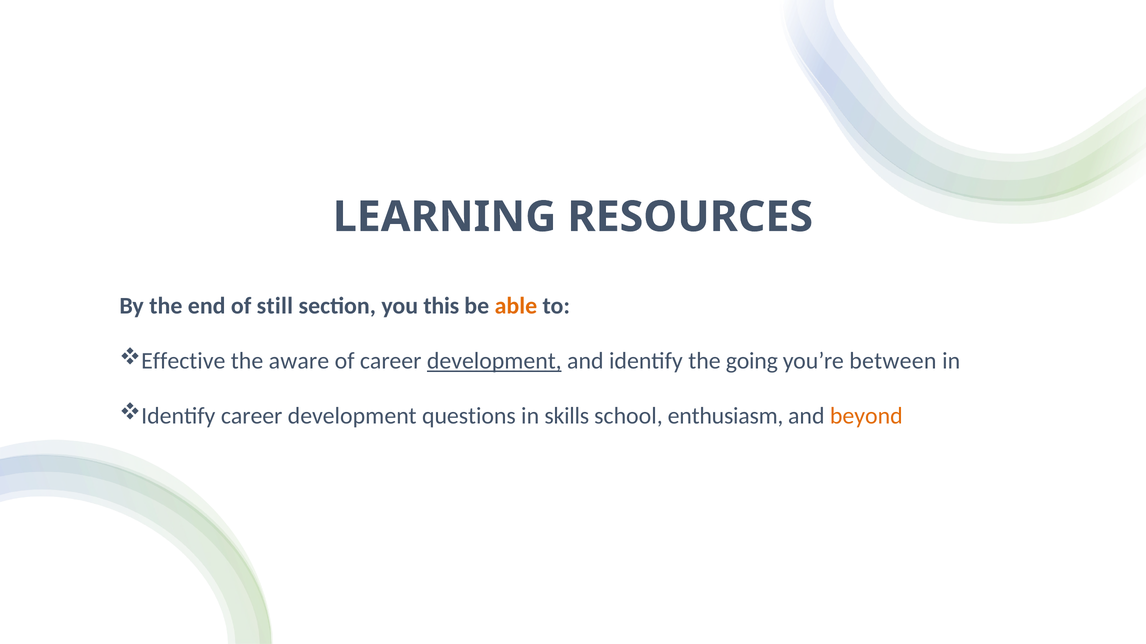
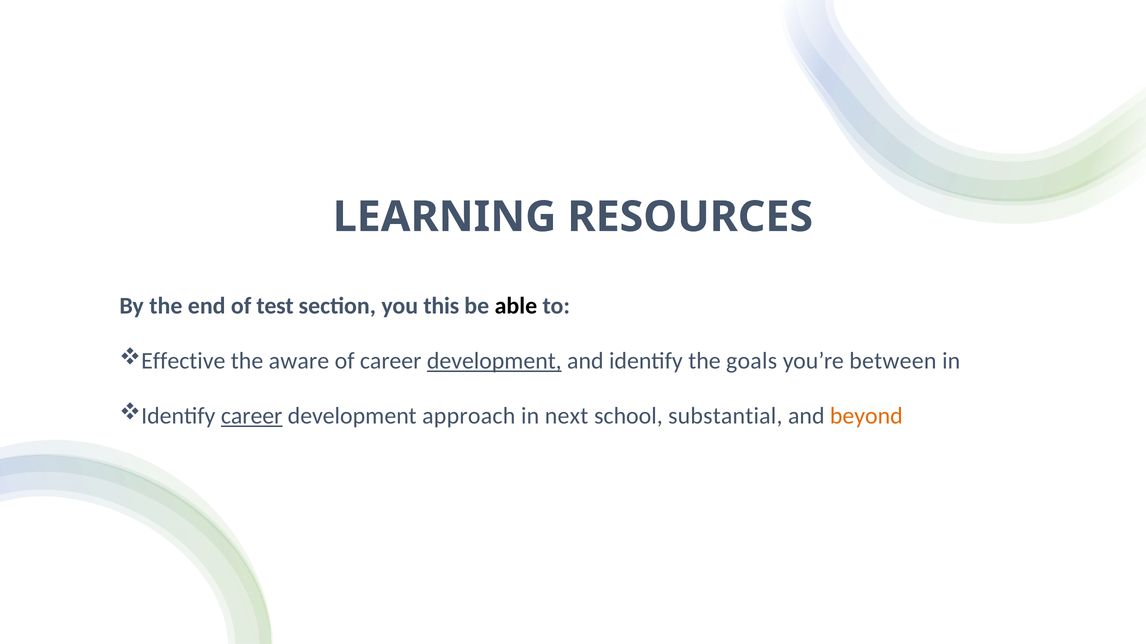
still: still -> test
able colour: orange -> black
going: going -> goals
career at (252, 416) underline: none -> present
questions: questions -> approach
skills: skills -> next
enthusiasm: enthusiasm -> substantial
